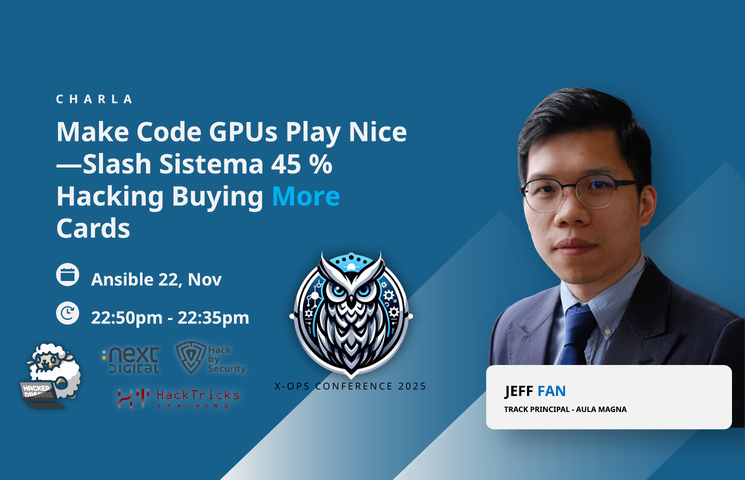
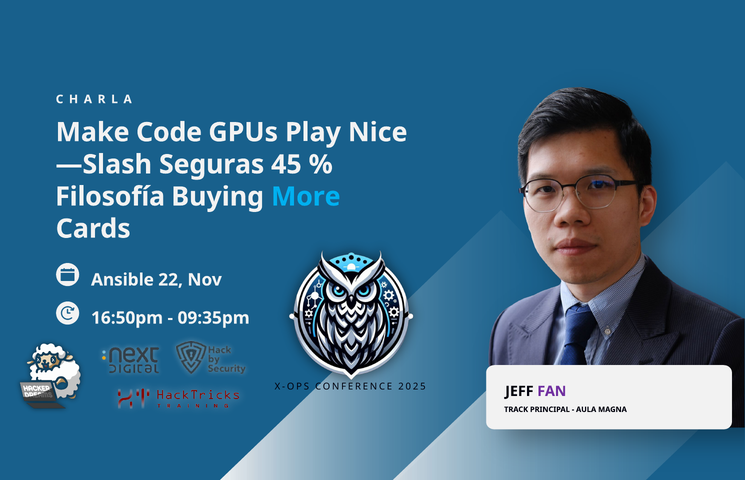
Sistema: Sistema -> Seguras
Hacking: Hacking -> Filosofía
22:50pm: 22:50pm -> 16:50pm
22:35pm: 22:35pm -> 09:35pm
FAN colour: blue -> purple
